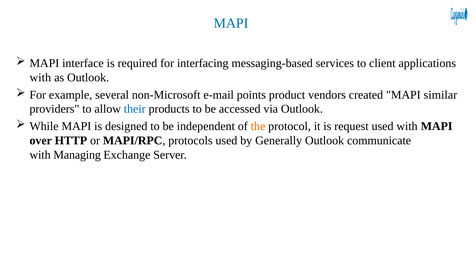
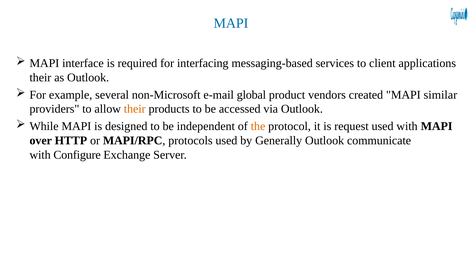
with at (40, 77): with -> their
points: points -> global
their at (135, 109) colour: blue -> orange
Managing: Managing -> Configure
